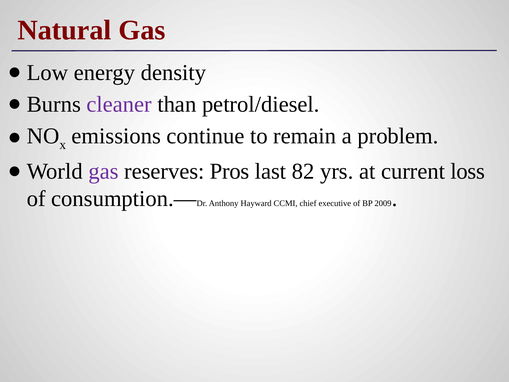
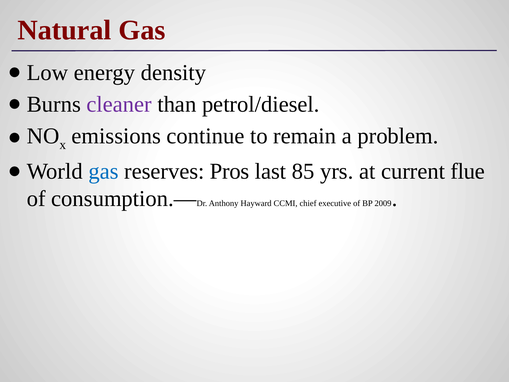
gas at (103, 171) colour: purple -> blue
82: 82 -> 85
loss: loss -> flue
